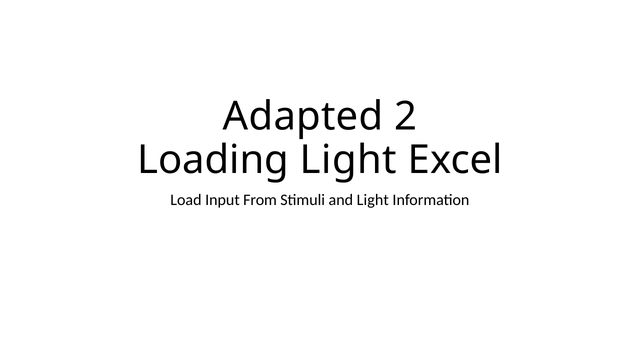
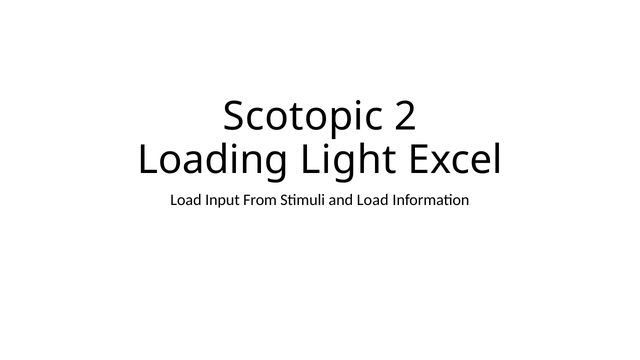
Adapted: Adapted -> Scotopic
and Light: Light -> Load
